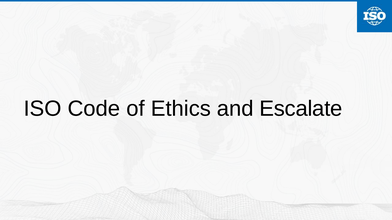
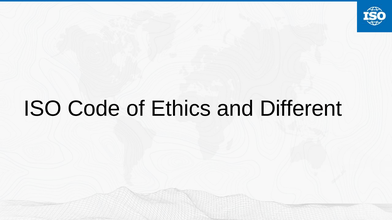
Escalate: Escalate -> Different
